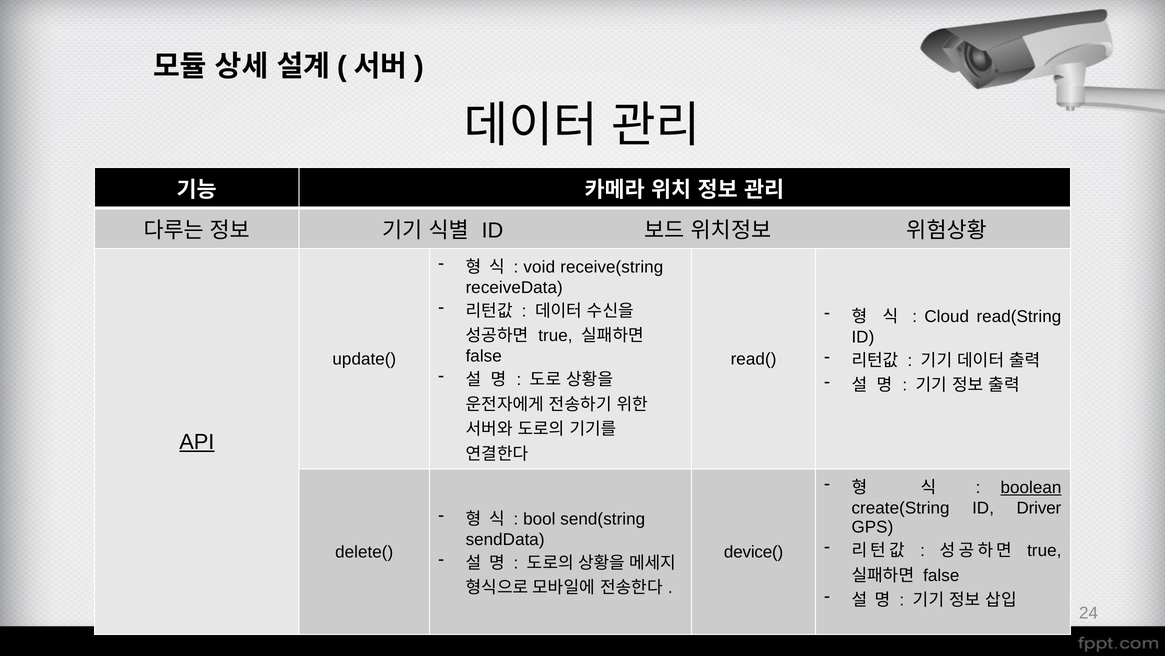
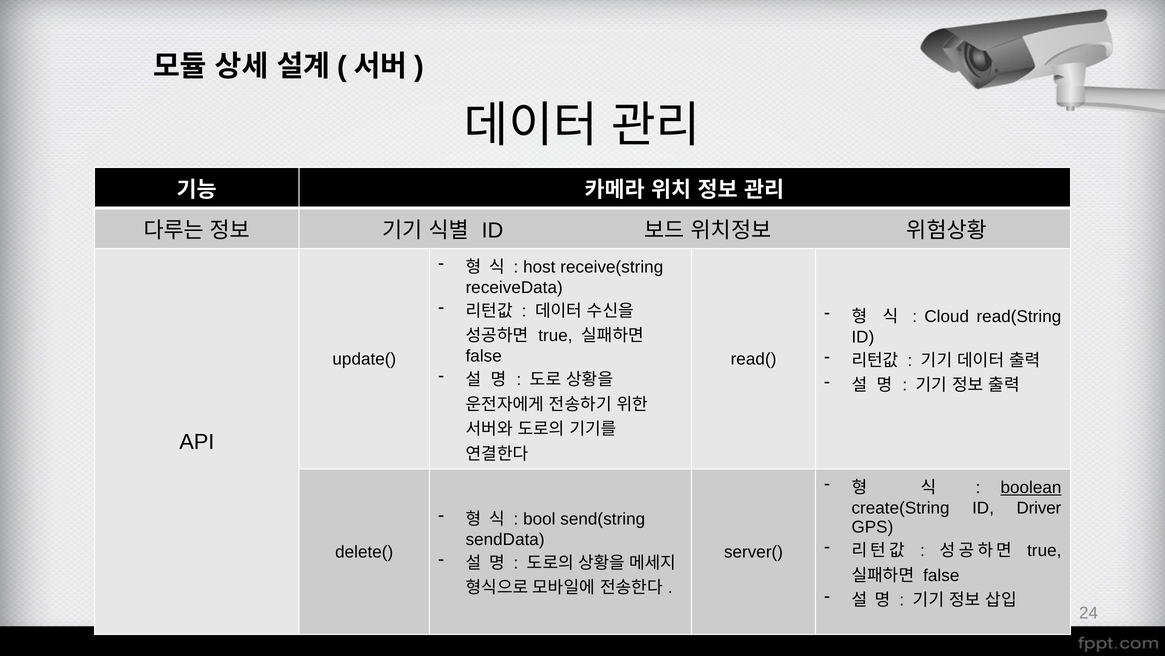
void: void -> host
API underline: present -> none
device(: device( -> server(
